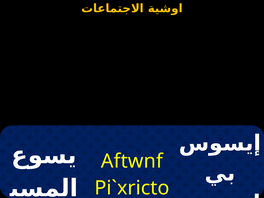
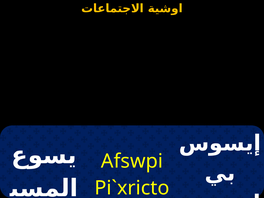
Aftwnf: Aftwnf -> Afswpi
